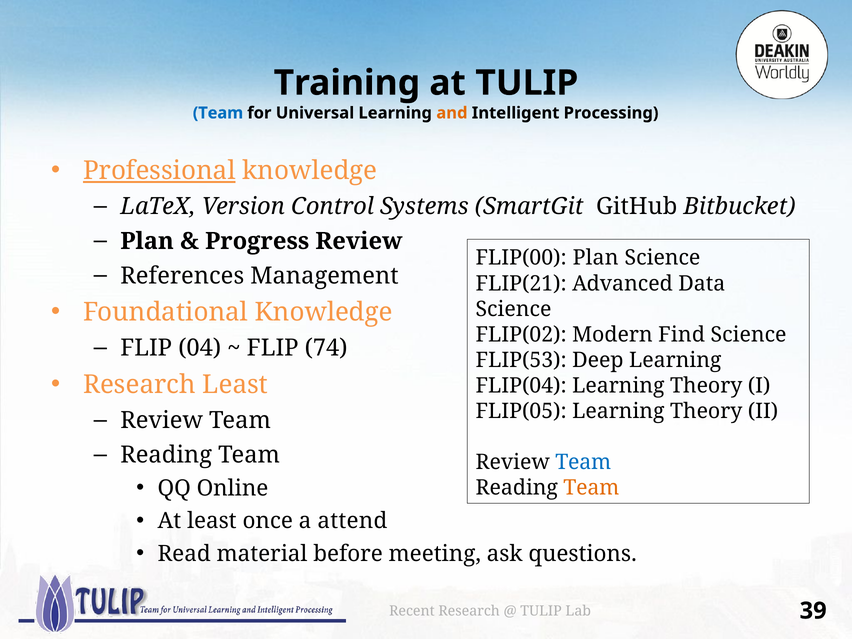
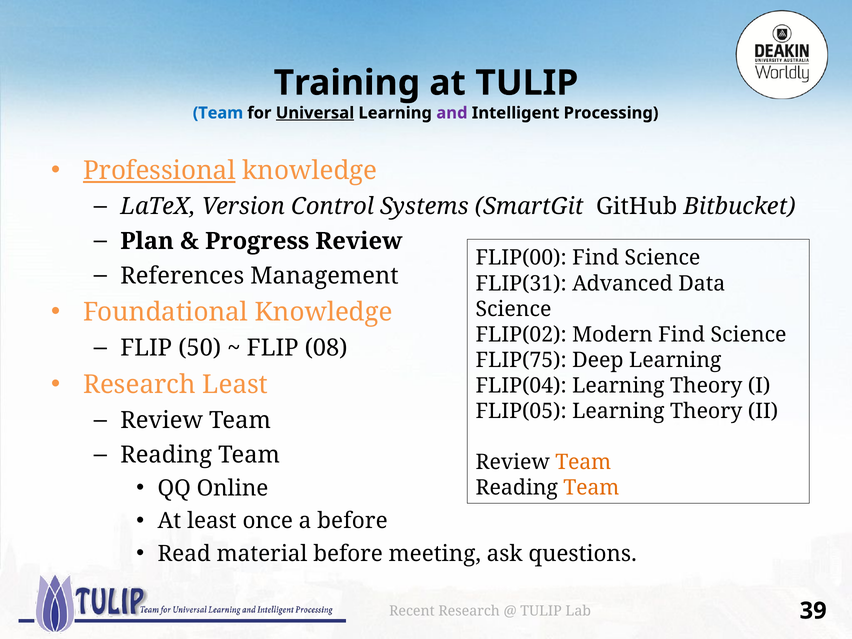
Universal underline: none -> present
and colour: orange -> purple
FLIP(00 Plan: Plan -> Find
FLIP(21: FLIP(21 -> FLIP(31
04: 04 -> 50
74: 74 -> 08
FLIP(53: FLIP(53 -> FLIP(75
Team at (583, 462) colour: blue -> orange
a attend: attend -> before
